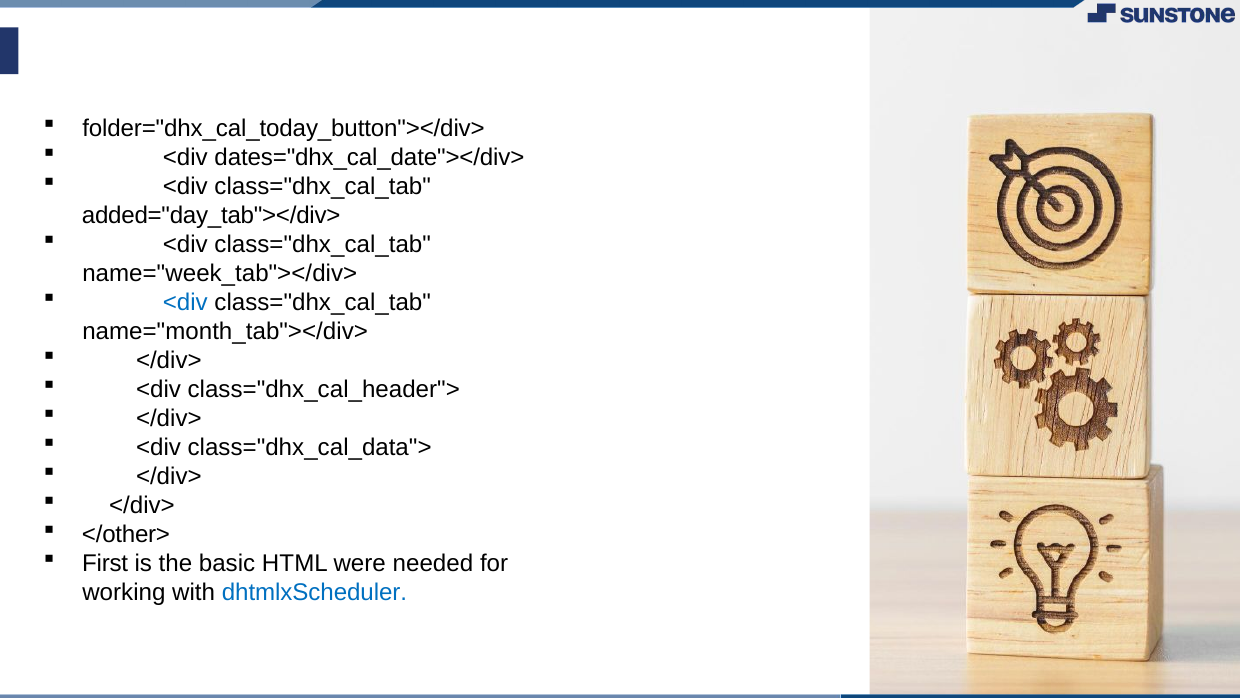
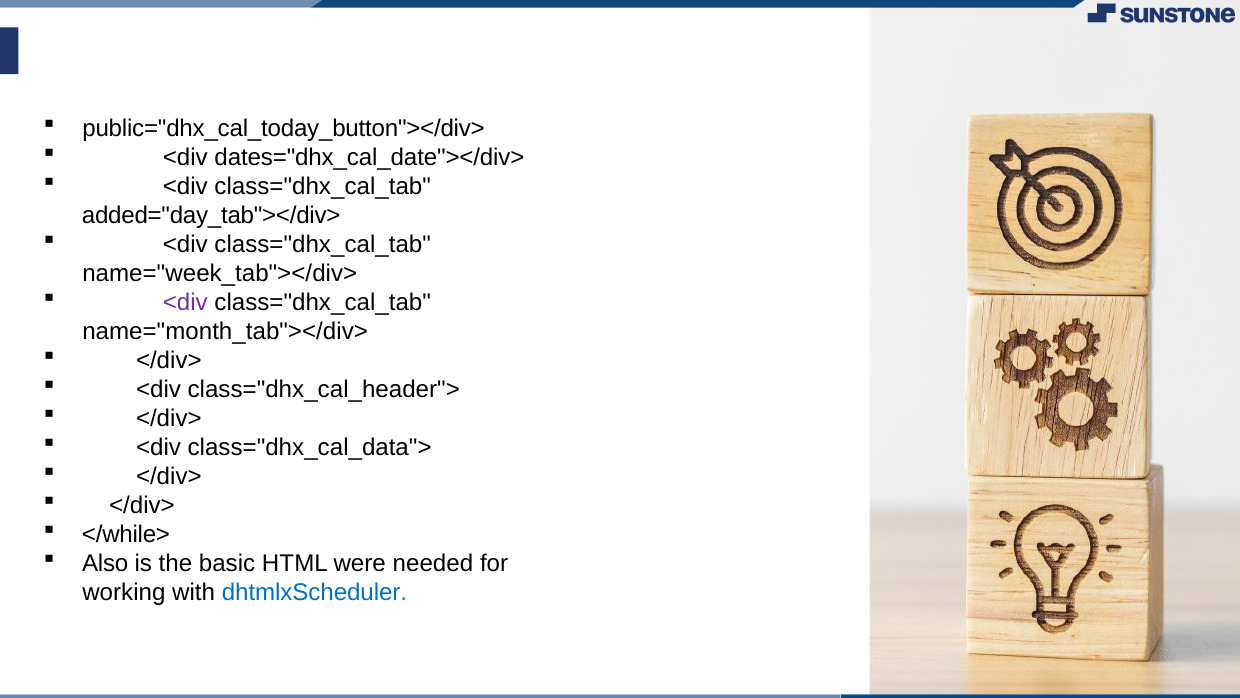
folder="dhx_cal_today_button"></div>: folder="dhx_cal_today_button"></div> -> public="dhx_cal_today_button"></div>
<div at (185, 302) colour: blue -> purple
</other>: </other> -> </while>
First: First -> Also
